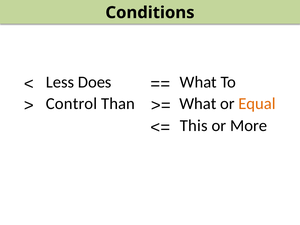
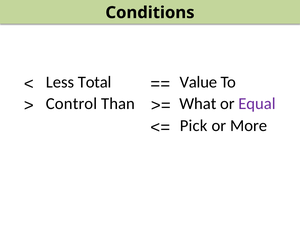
Does: Does -> Total
What at (198, 82): What -> Value
Equal colour: orange -> purple
This: This -> Pick
